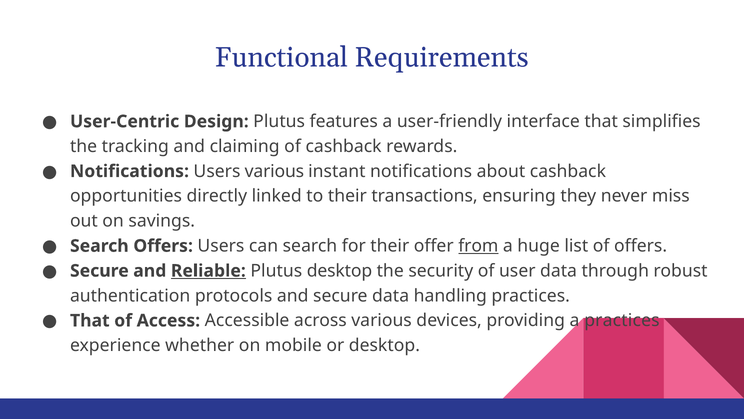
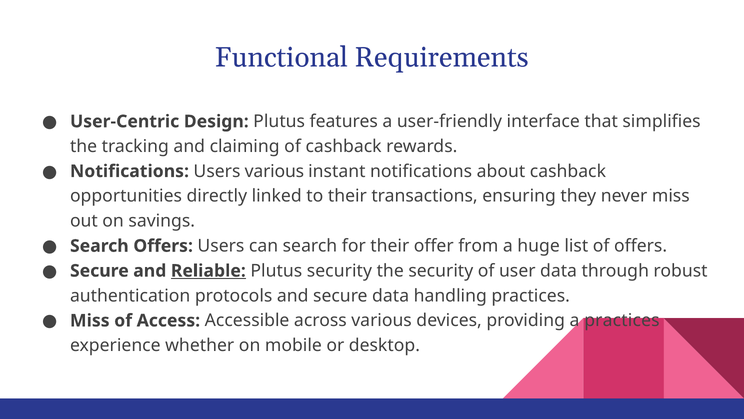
from underline: present -> none
Plutus desktop: desktop -> security
That at (90, 320): That -> Miss
